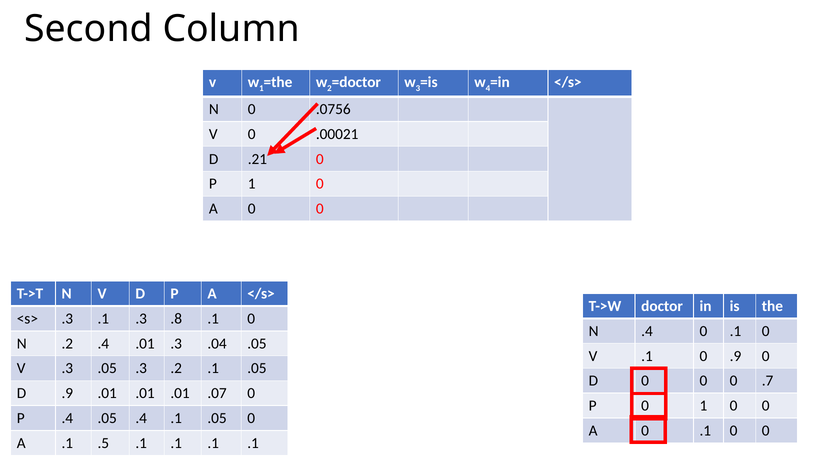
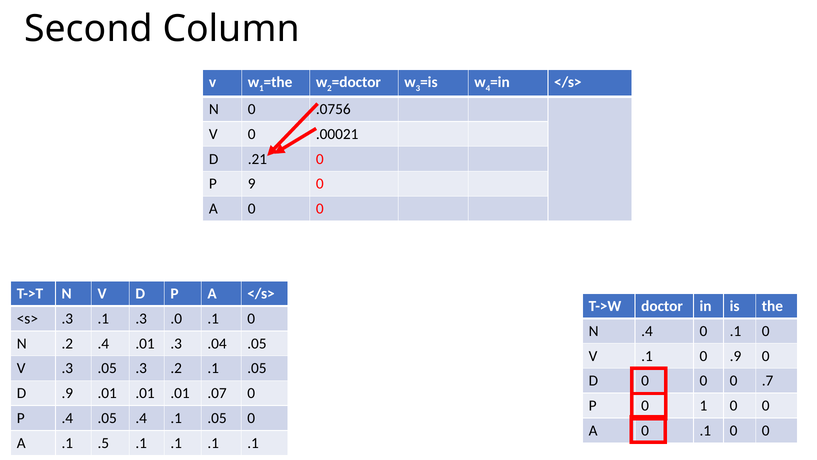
P 1: 1 -> 9
.8: .8 -> .0
